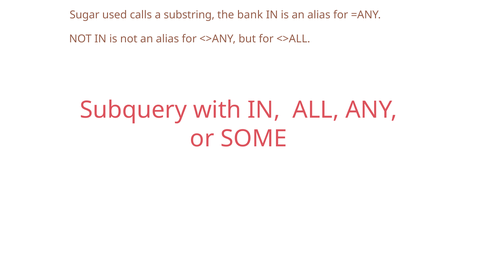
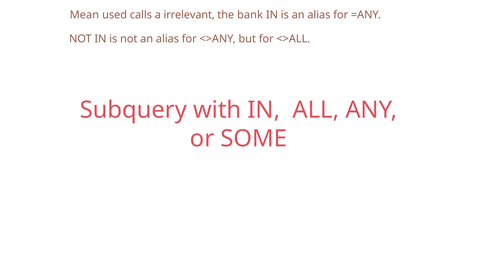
Sugar: Sugar -> Mean
substring: substring -> irrelevant
